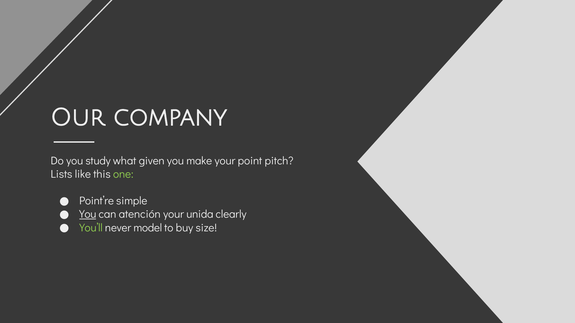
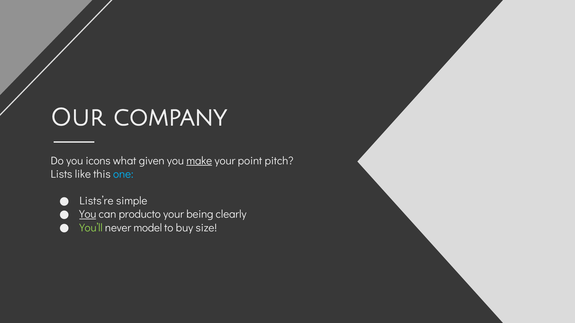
study: study -> icons
make underline: none -> present
one colour: light green -> light blue
Point’re: Point’re -> Lists’re
atención: atención -> producto
unida: unida -> being
